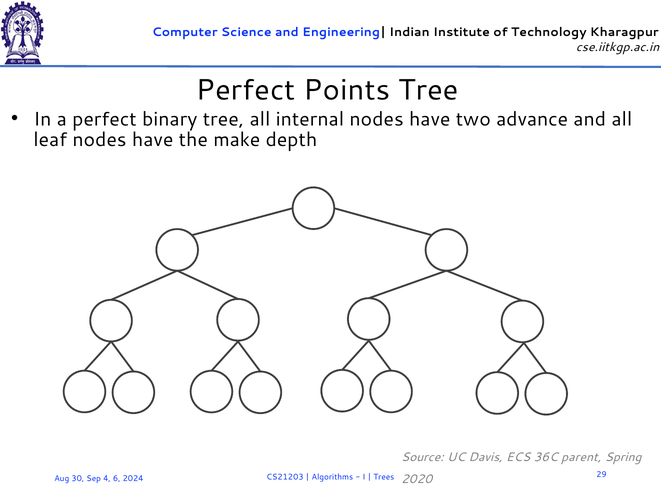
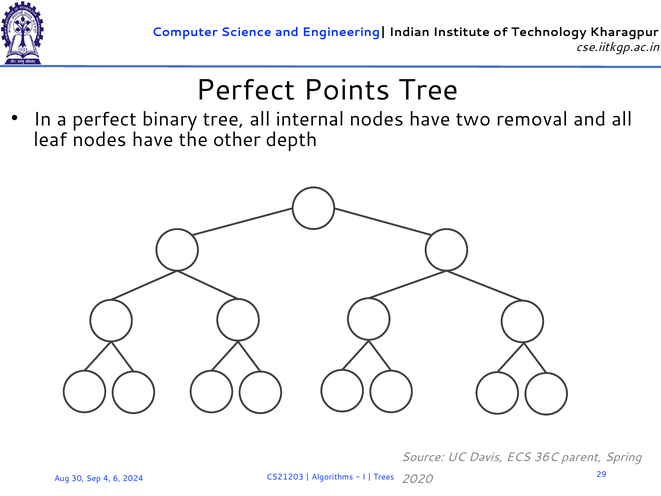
advance: advance -> removal
make: make -> other
